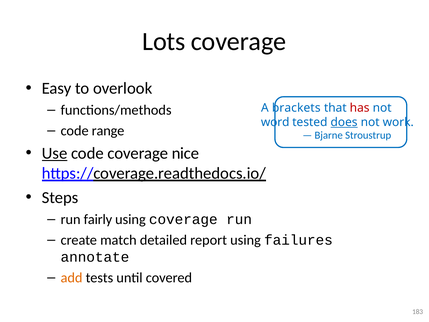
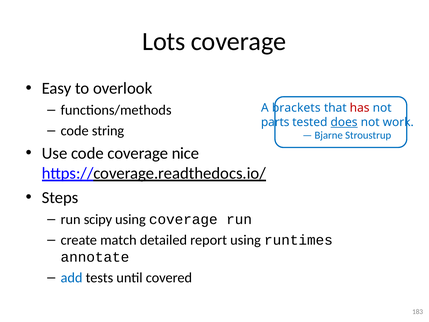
word: word -> parts
range: range -> string
Use underline: present -> none
fairly: fairly -> scipy
failures: failures -> runtimes
add colour: orange -> blue
